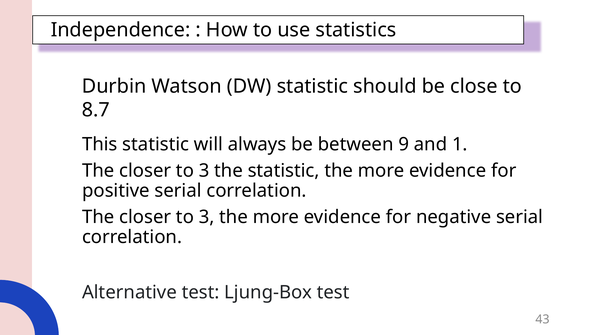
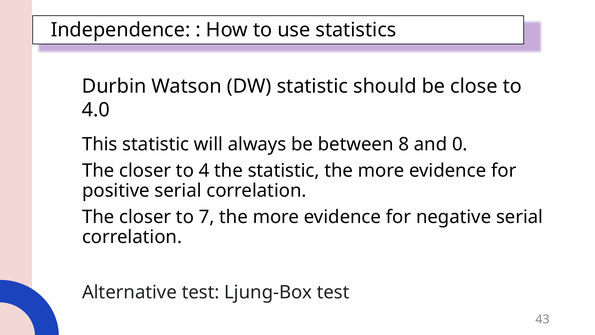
8.7: 8.7 -> 4.0
9: 9 -> 8
1: 1 -> 0
3 at (204, 170): 3 -> 4
3 at (207, 217): 3 -> 7
